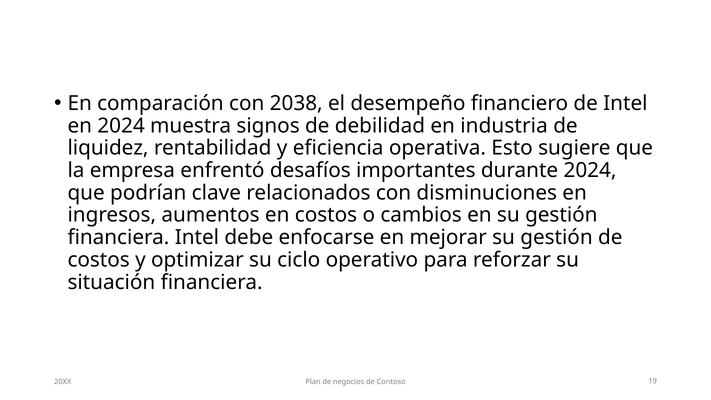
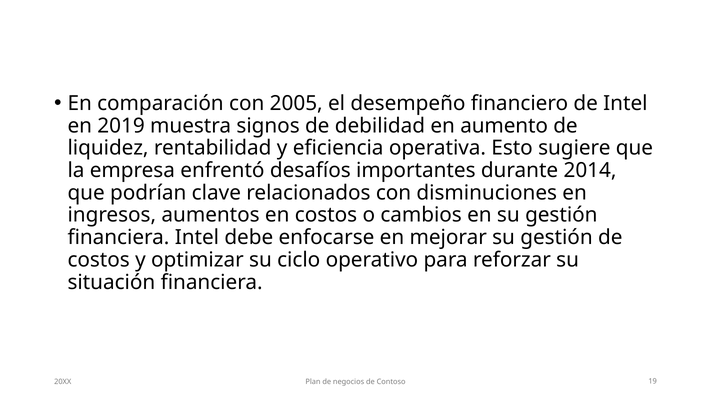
2038: 2038 -> 2005
en 2024: 2024 -> 2019
industria: industria -> aumento
durante 2024: 2024 -> 2014
